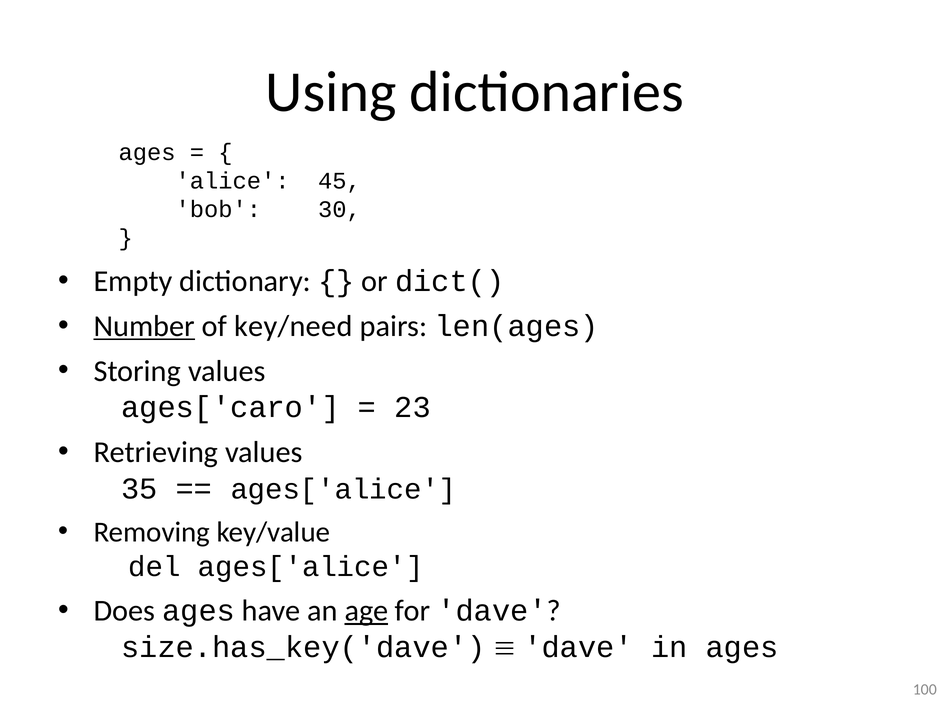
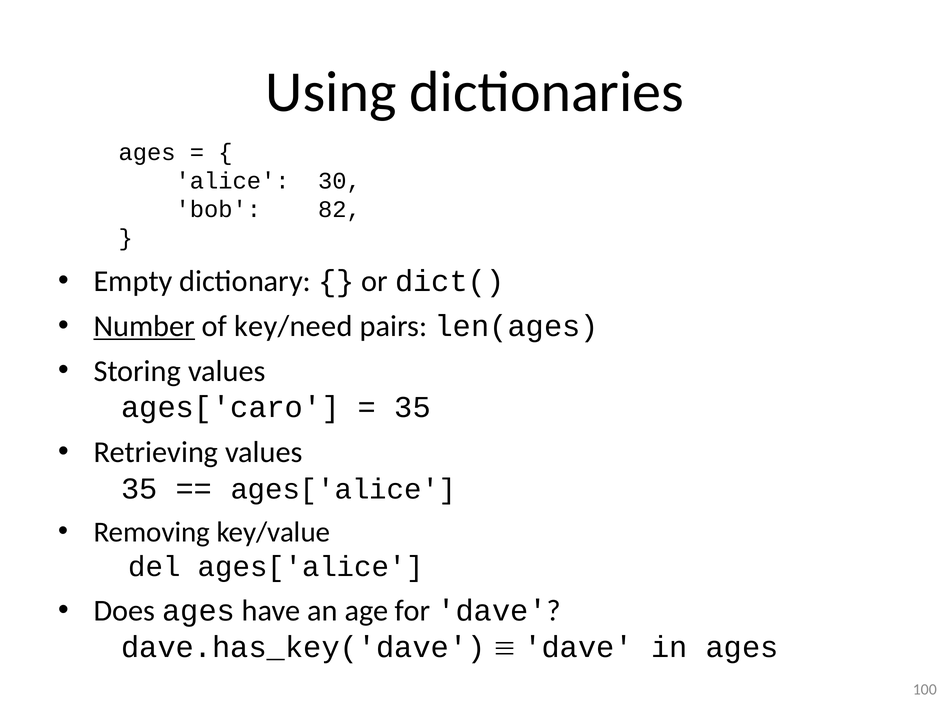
45: 45 -> 30
30: 30 -> 82
23 at (413, 408): 23 -> 35
age underline: present -> none
size.has_key('dave: size.has_key('dave -> dave.has_key('dave
